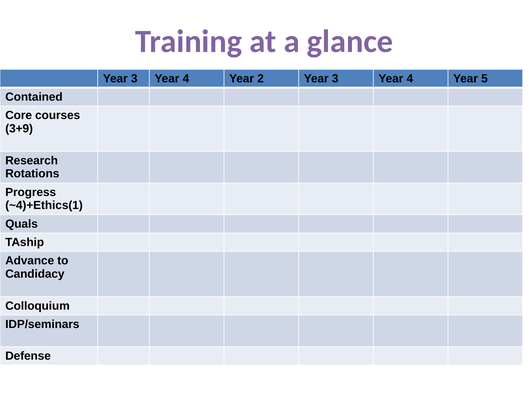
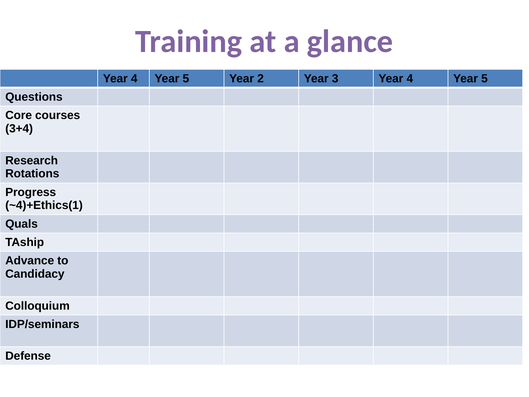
3 at (134, 79): 3 -> 4
4 at (186, 79): 4 -> 5
Contained: Contained -> Questions
3+9: 3+9 -> 3+4
